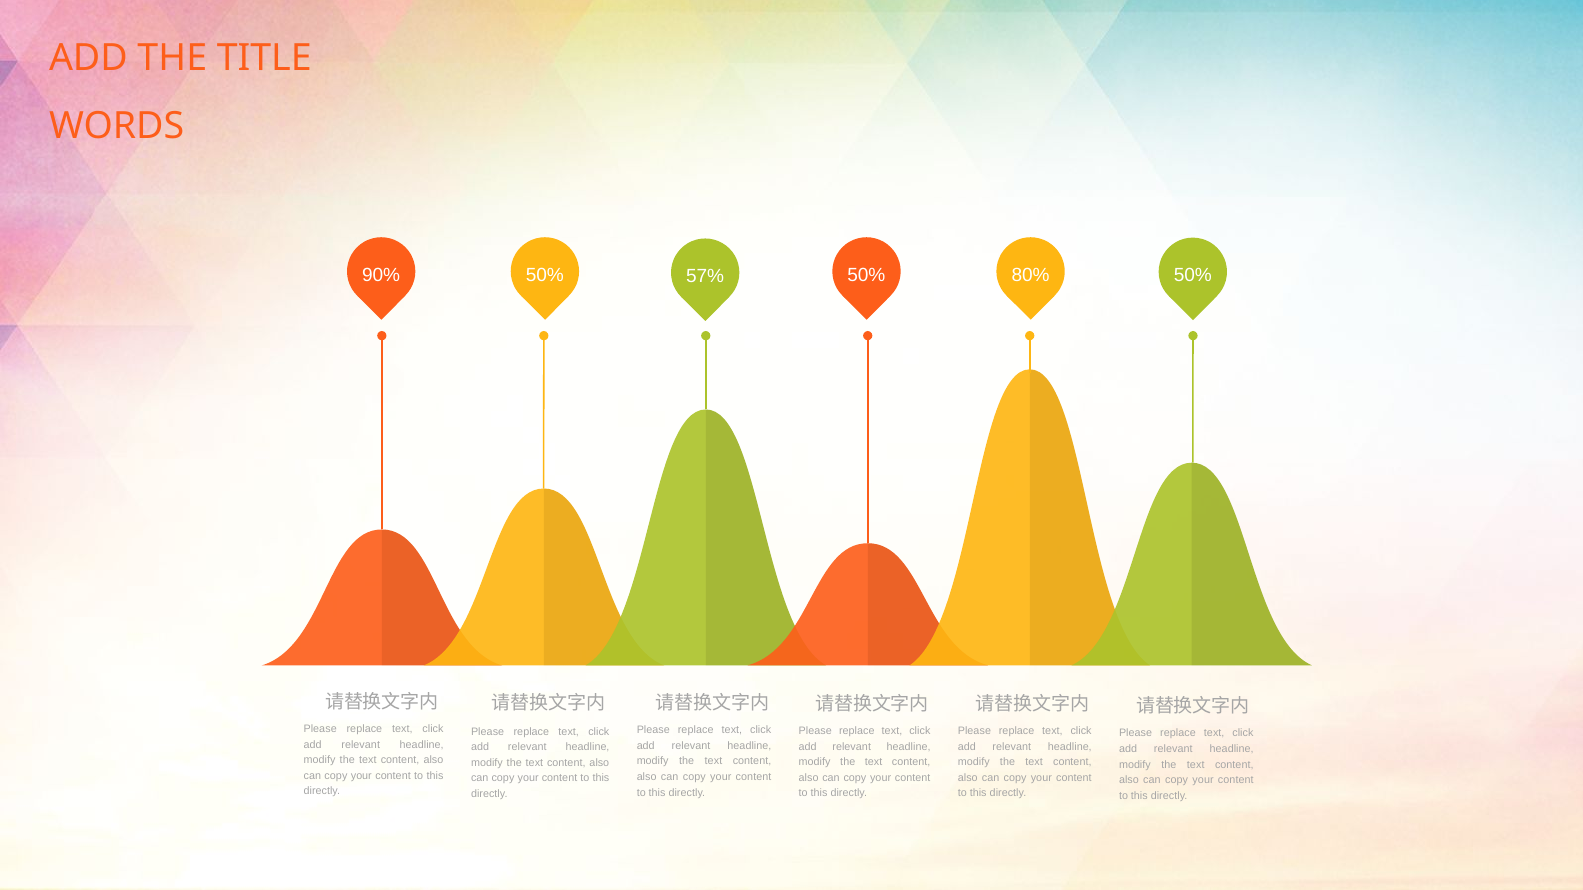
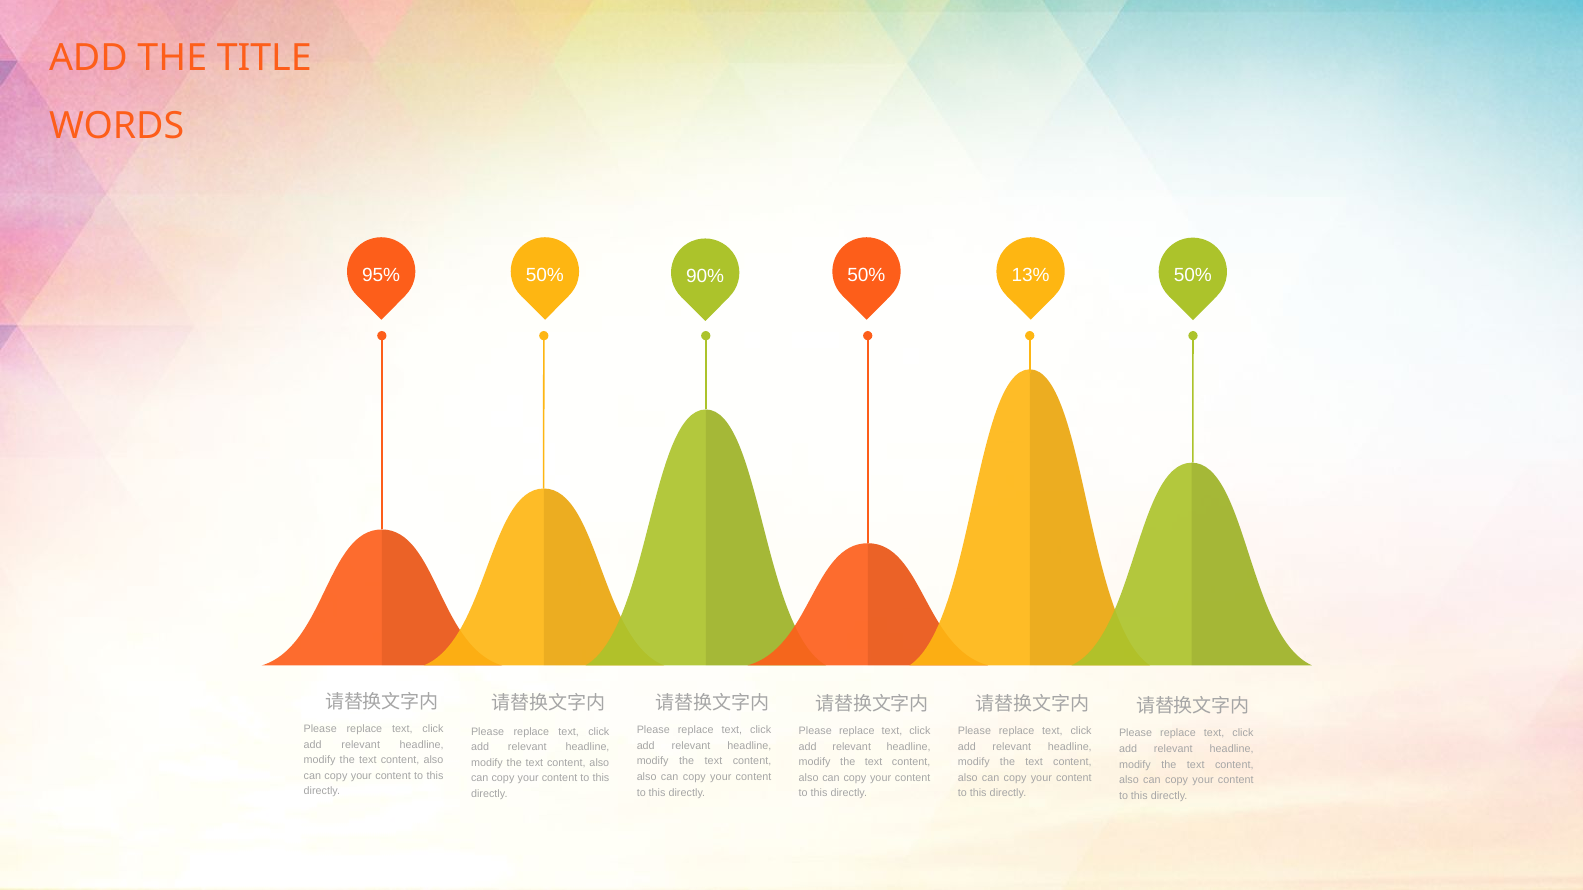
90%: 90% -> 95%
57%: 57% -> 90%
80%: 80% -> 13%
